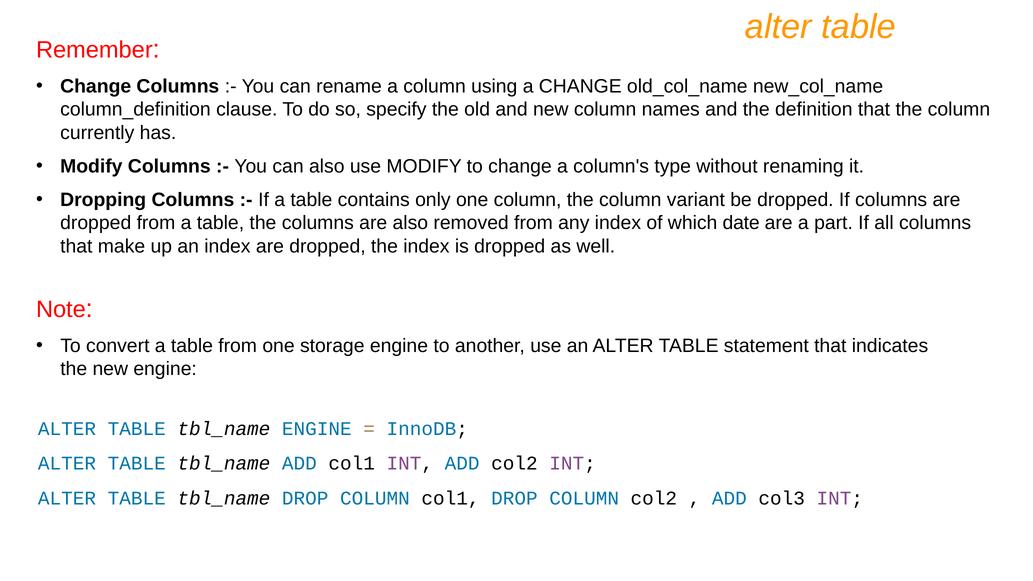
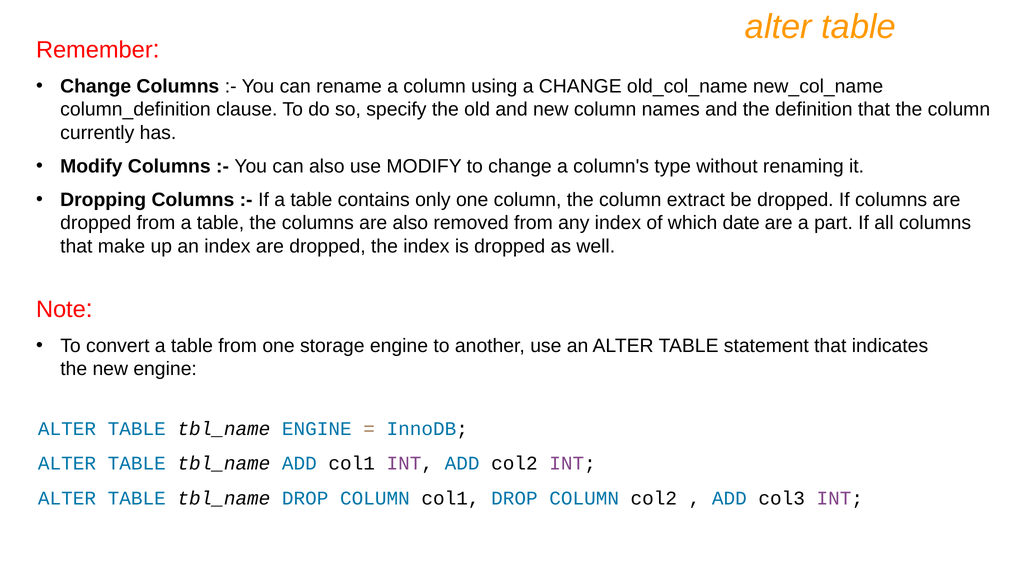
variant: variant -> extract
